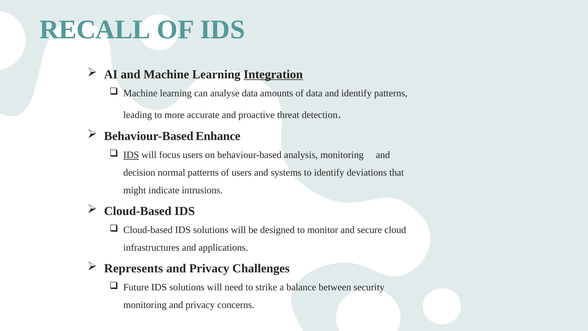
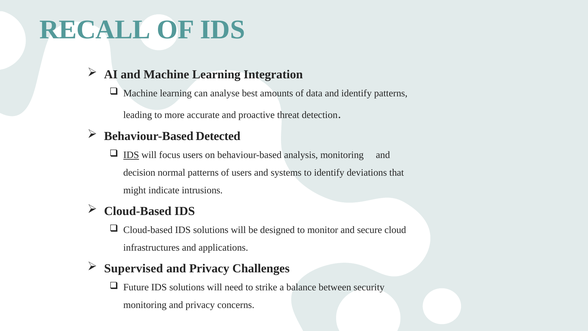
Integration underline: present -> none
analyse data: data -> best
Enhance: Enhance -> Detected
Represents: Represents -> Supervised
